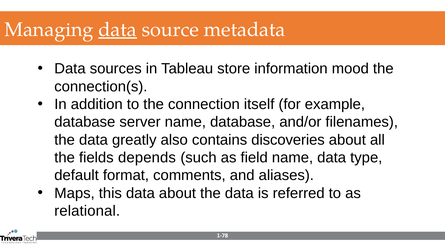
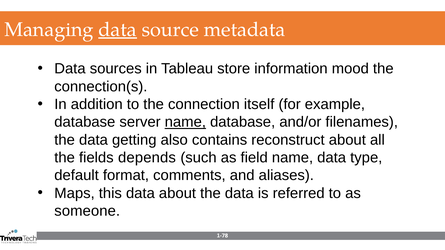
name at (185, 122) underline: none -> present
greatly: greatly -> getting
discoveries: discoveries -> reconstruct
relational: relational -> someone
